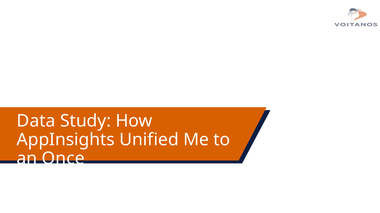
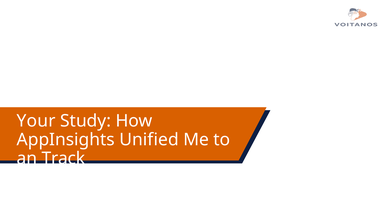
Data: Data -> Your
Once: Once -> Track
